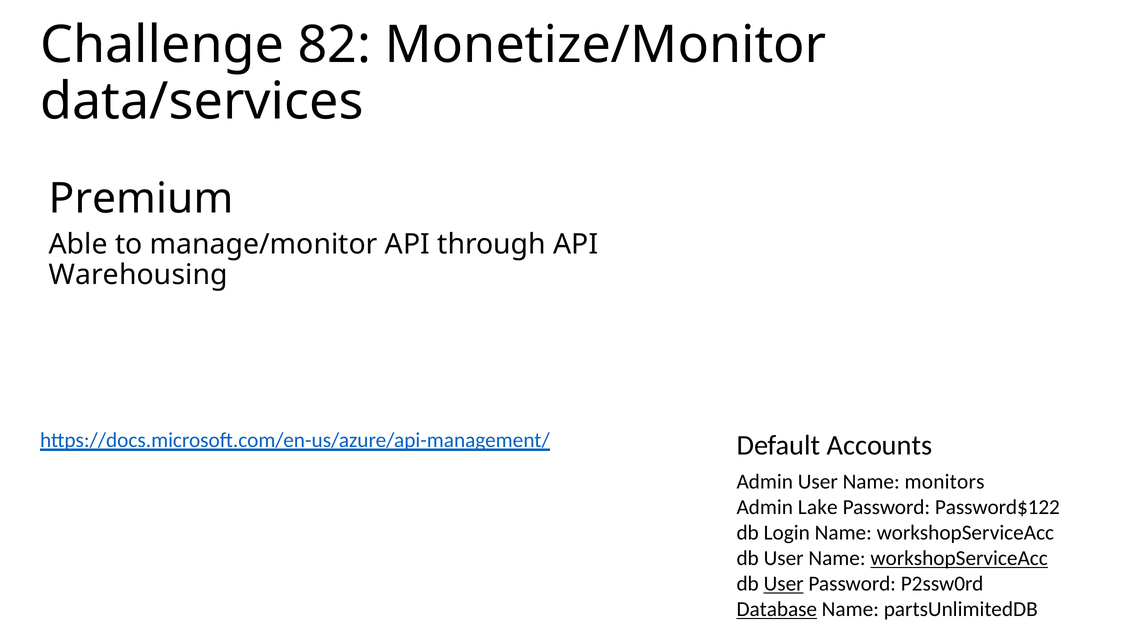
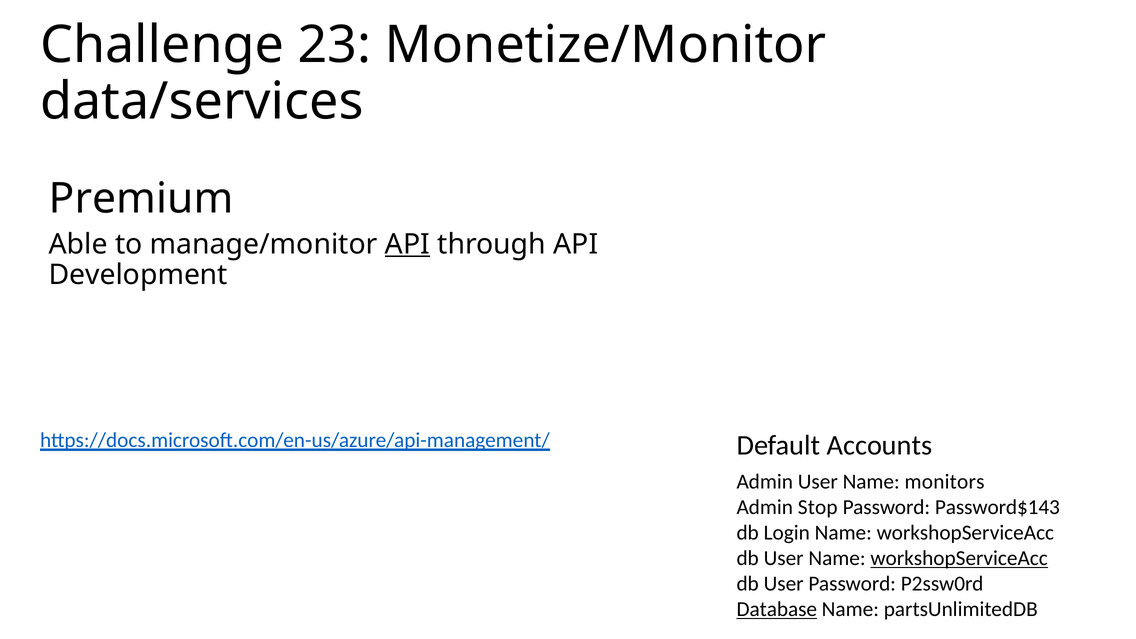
82: 82 -> 23
API at (407, 244) underline: none -> present
Warehousing: Warehousing -> Development
Lake: Lake -> Stop
Password$122: Password$122 -> Password$143
User at (784, 584) underline: present -> none
